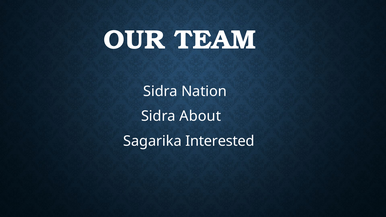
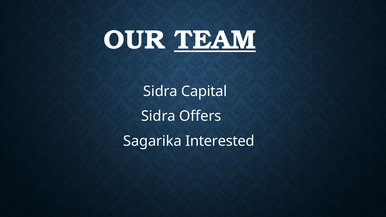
TEAM underline: none -> present
Nation: Nation -> Capital
About: About -> Offers
